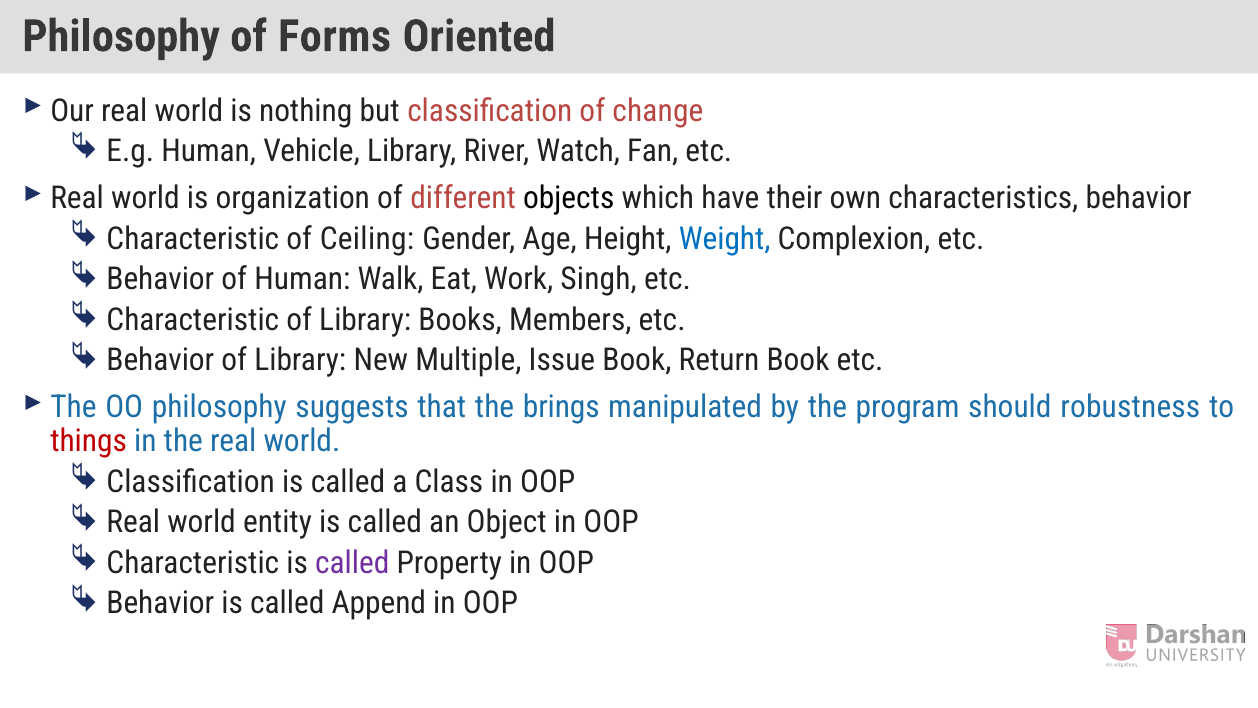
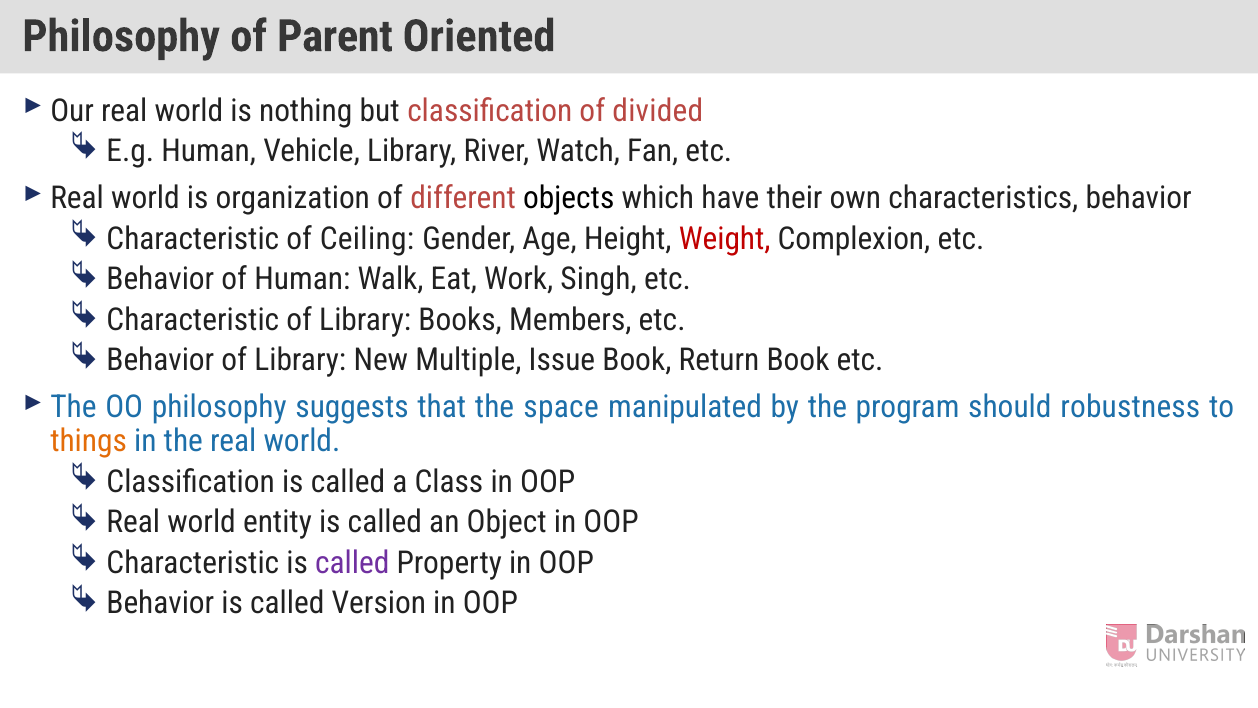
Forms: Forms -> Parent
change: change -> divided
Weight colour: blue -> red
brings: brings -> space
things colour: red -> orange
Append: Append -> Version
